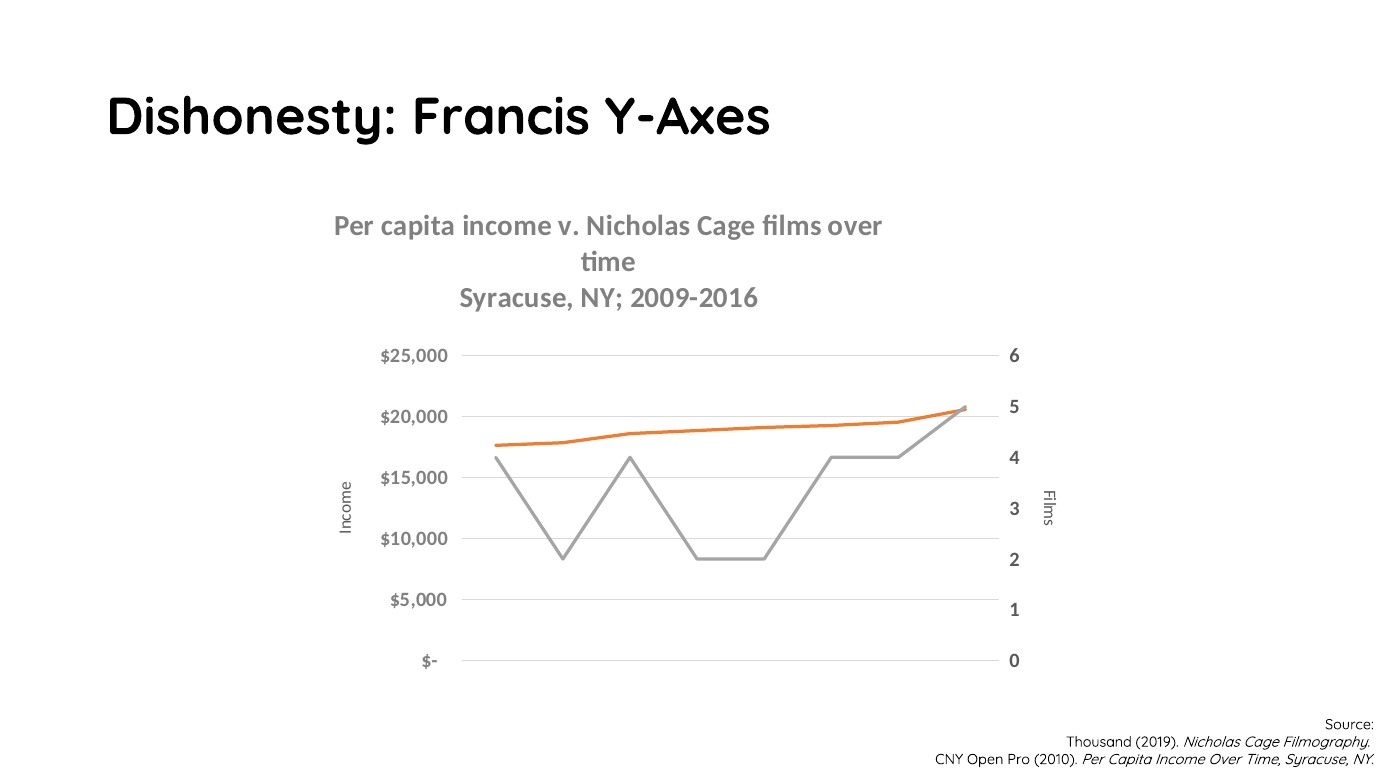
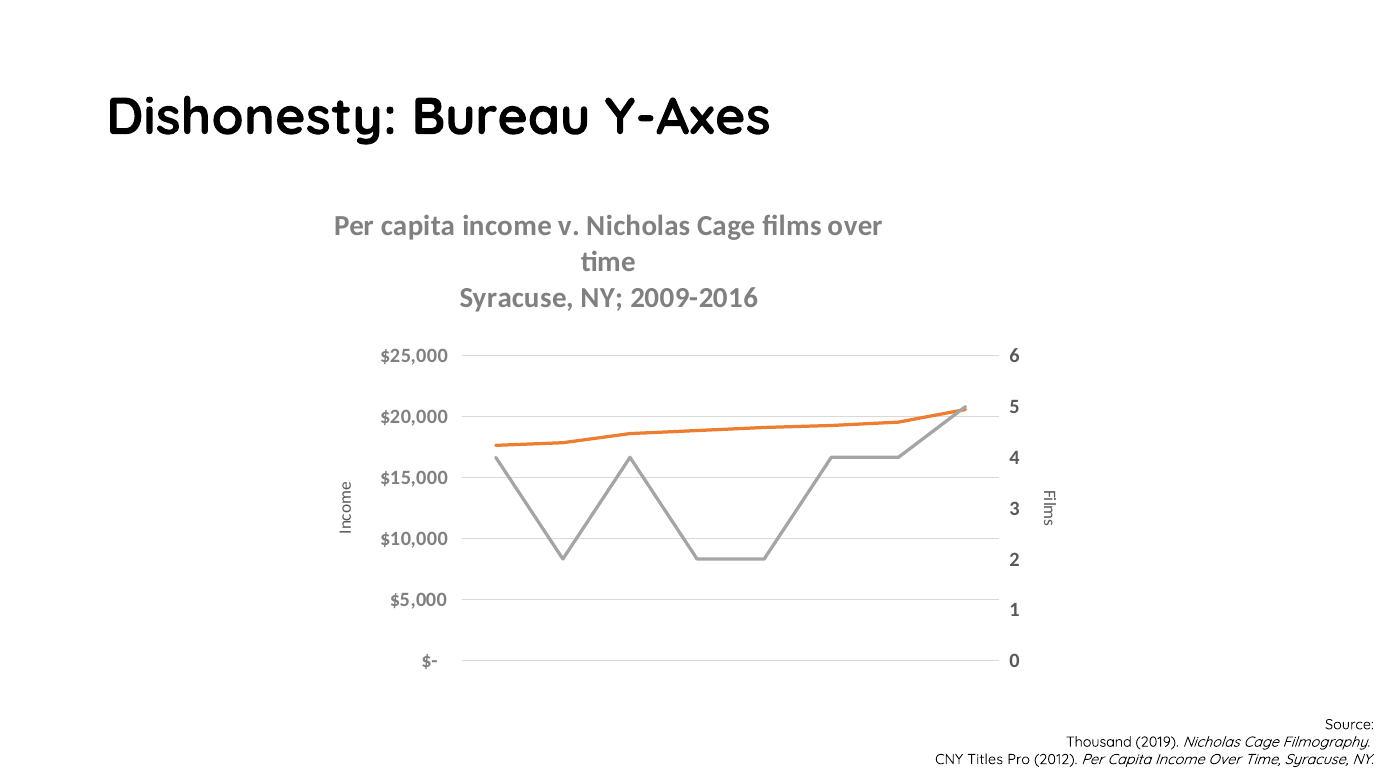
Francis: Francis -> Bureau
Open: Open -> Titles
2010: 2010 -> 2012
